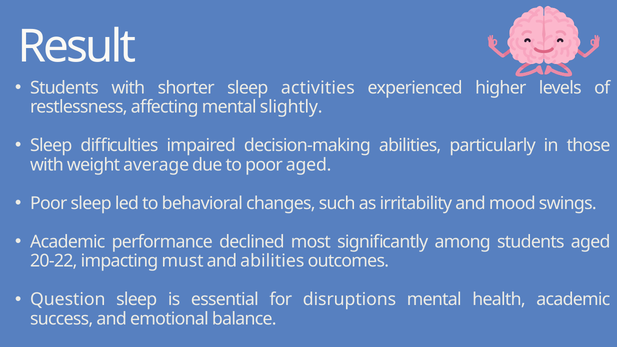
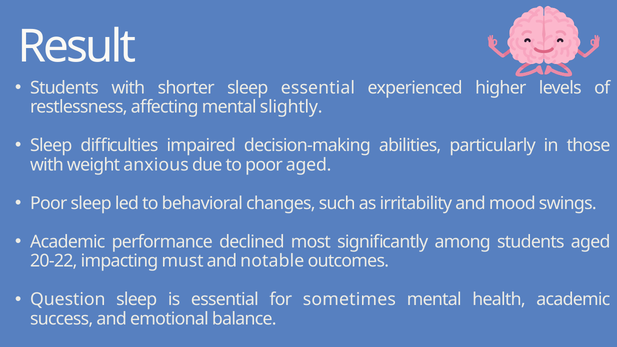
sleep activities: activities -> essential
average: average -> anxious
and abilities: abilities -> notable
disruptions: disruptions -> sometimes
